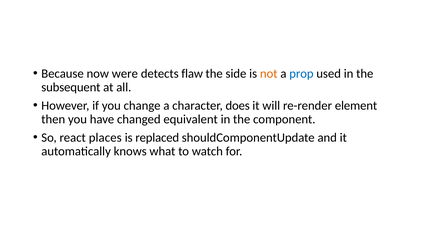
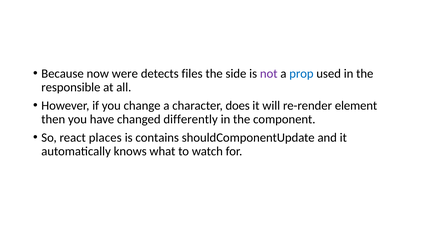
flaw: flaw -> files
not colour: orange -> purple
subsequent: subsequent -> responsible
equivalent: equivalent -> differently
replaced: replaced -> contains
